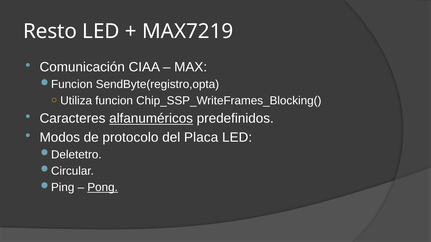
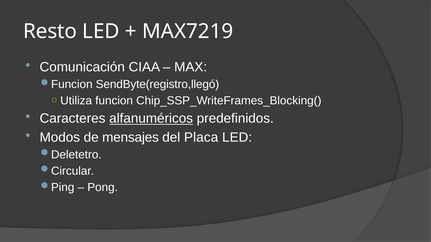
SendByte(registro,opta: SendByte(registro,opta -> SendByte(registro,llegó
protocolo: protocolo -> mensajes
Pong underline: present -> none
